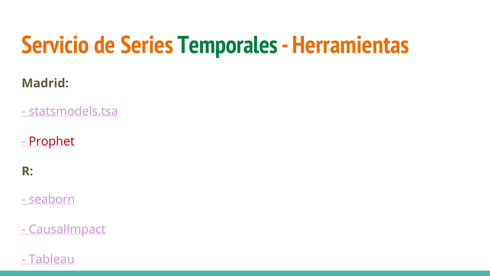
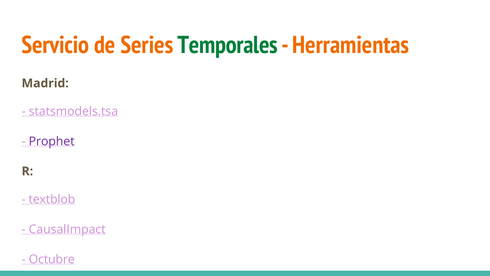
Prophet colour: red -> purple
seaborn: seaborn -> textblob
Tableau: Tableau -> Octubre
